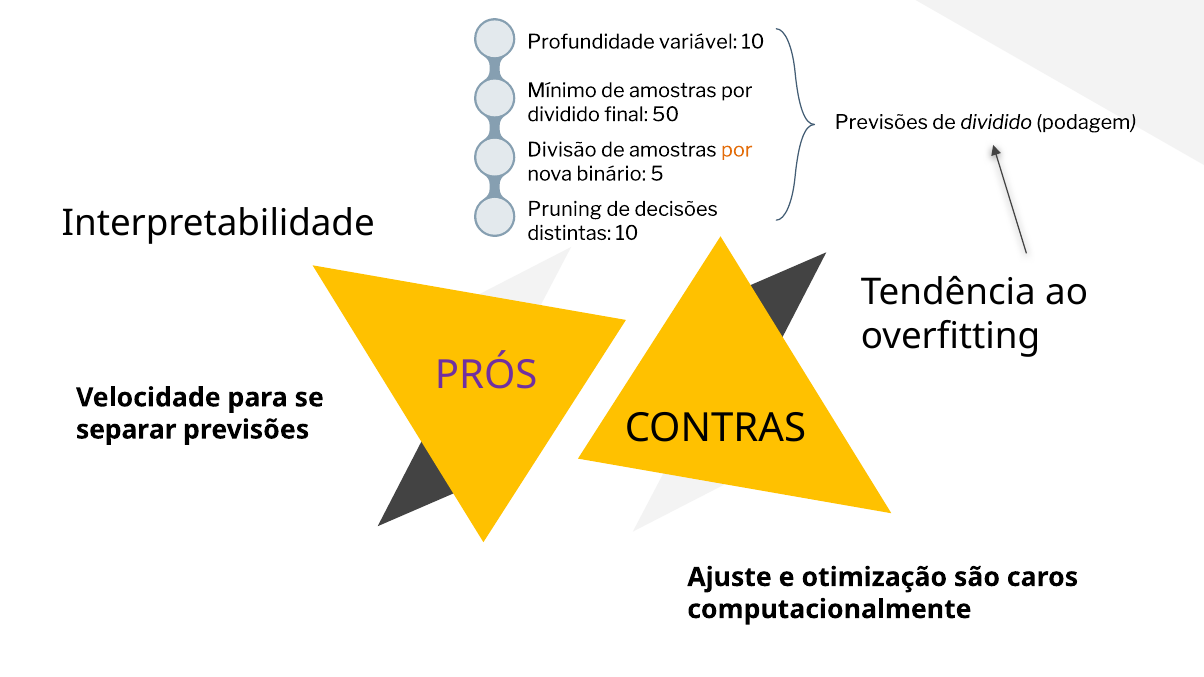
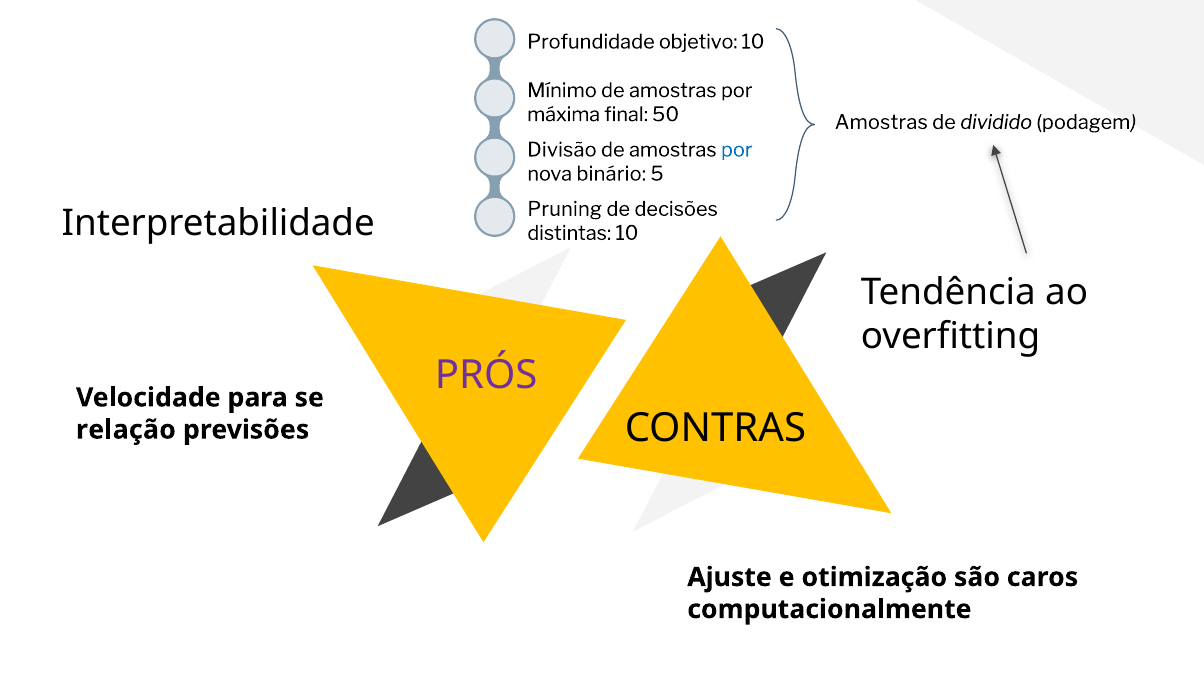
variável: variável -> objetivo
dividido at (564, 115): dividido -> máxima
Previsões at (881, 122): Previsões -> Amostras
por at (737, 150) colour: orange -> blue
separar: separar -> relação
